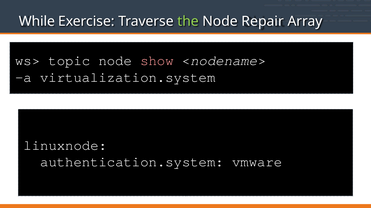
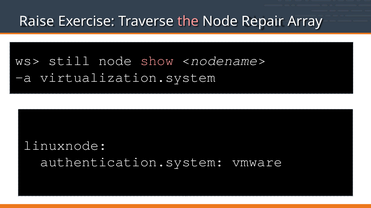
While: While -> Raise
the colour: light green -> pink
topic: topic -> still
